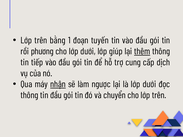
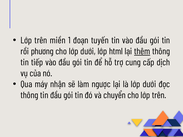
bằng: bằng -> miền
giúp: giúp -> html
nhận underline: present -> none
